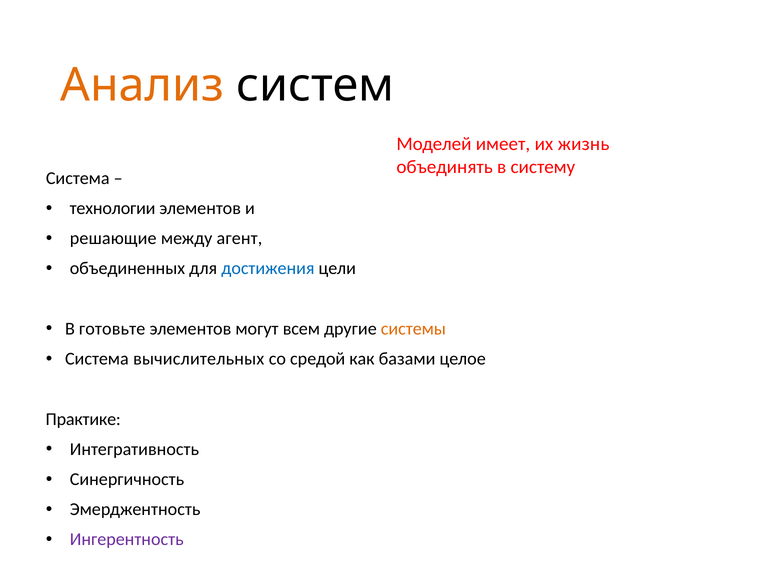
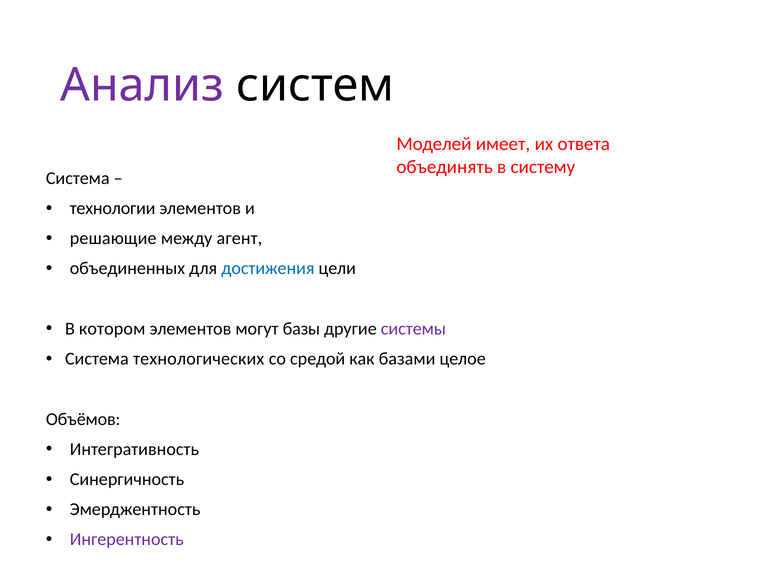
Анализ colour: orange -> purple
жизнь: жизнь -> ответа
готовьте: готовьте -> котором
всем: всем -> базы
системы colour: orange -> purple
вычислительных: вычислительных -> технологических
Практике: Практике -> Объёмов
